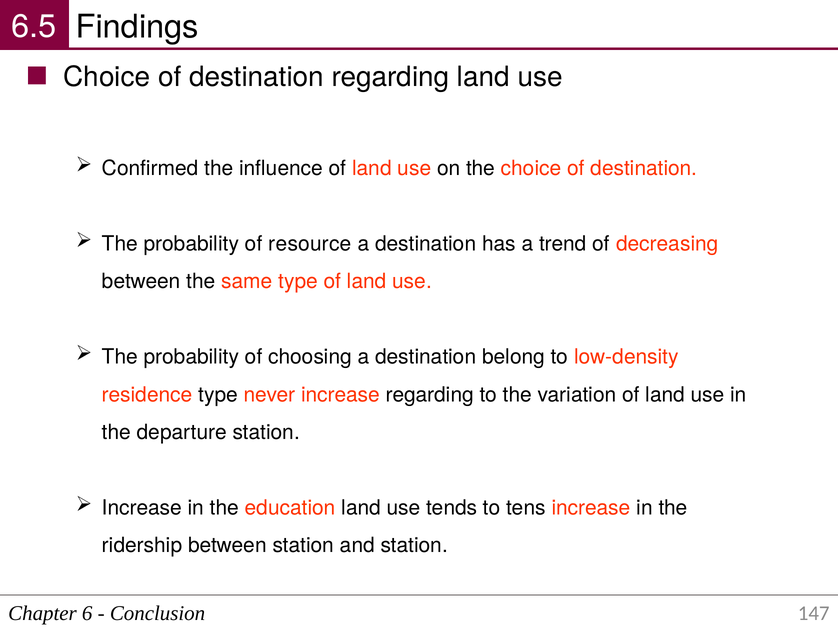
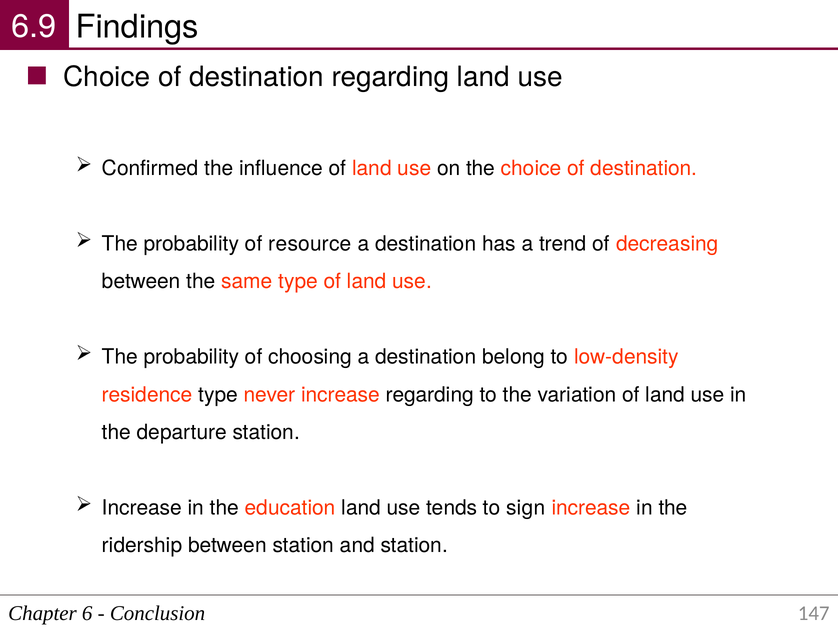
6.5: 6.5 -> 6.9
tens: tens -> sign
